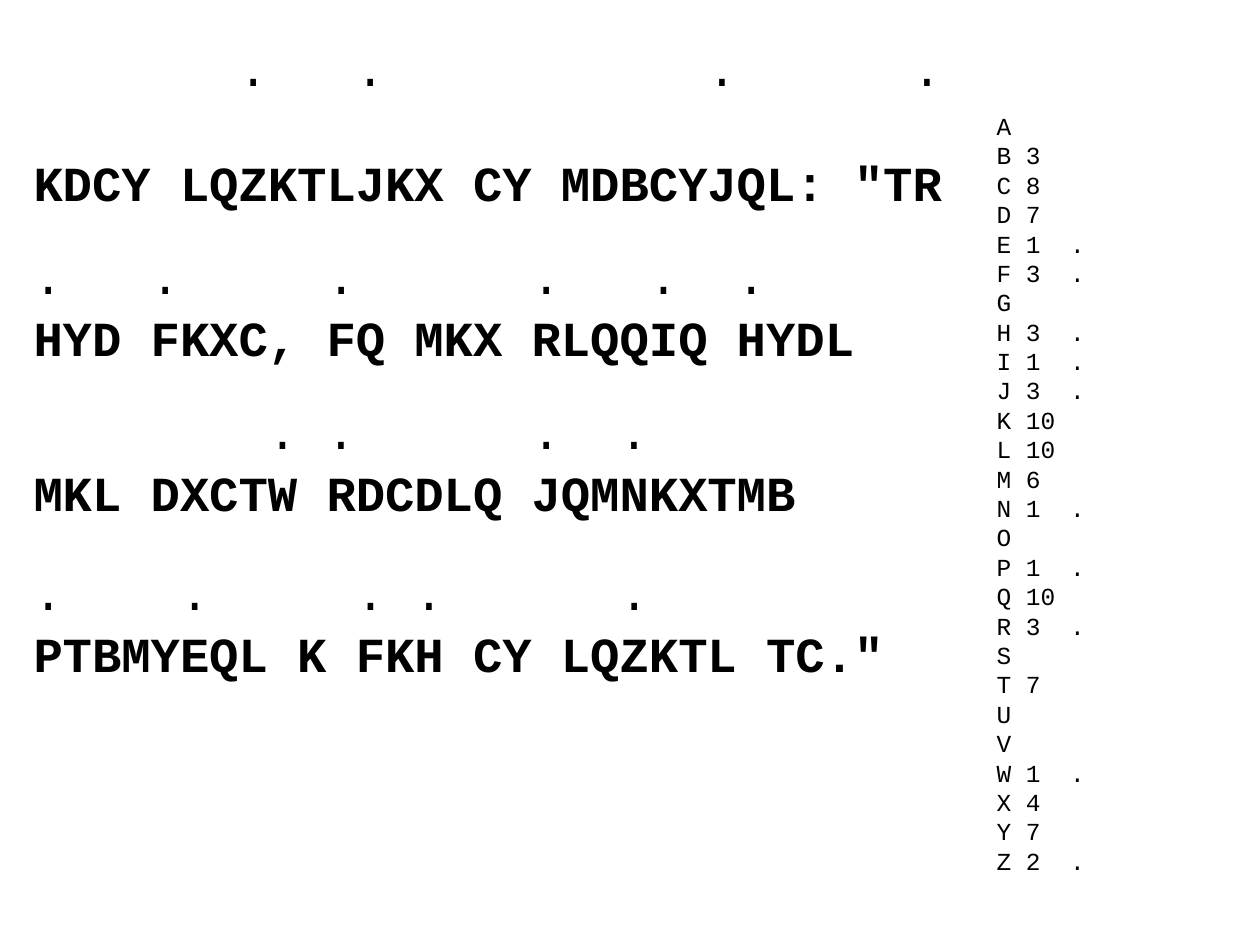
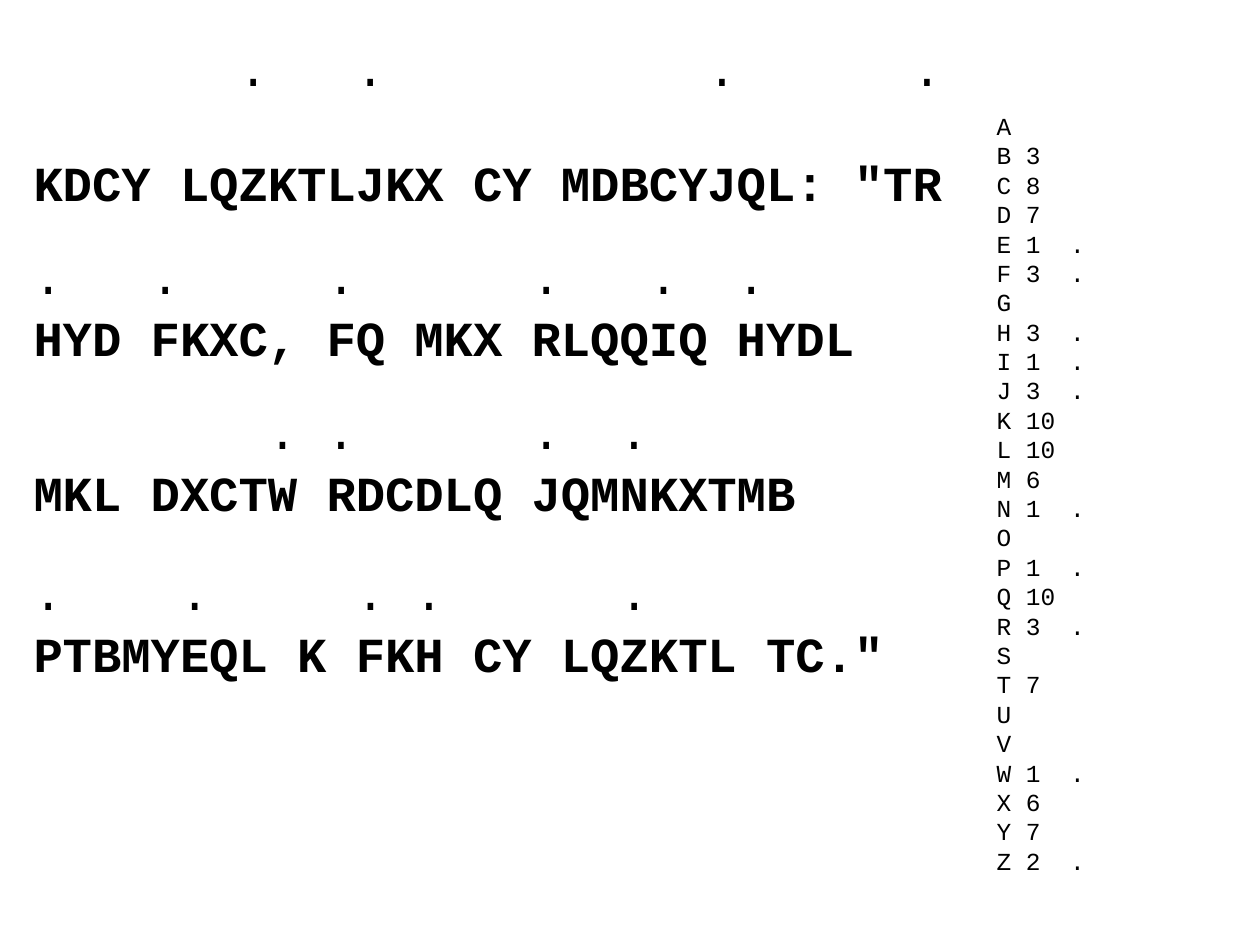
X 4: 4 -> 6
